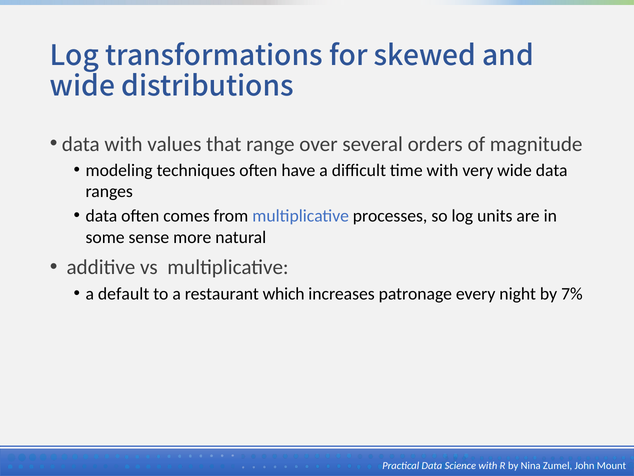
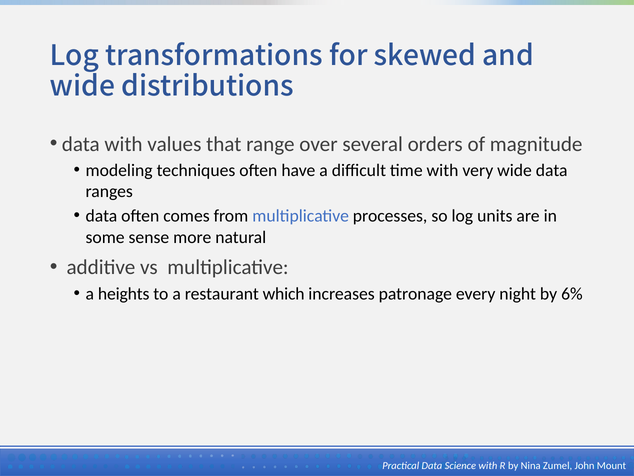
default: default -> heights
7%: 7% -> 6%
